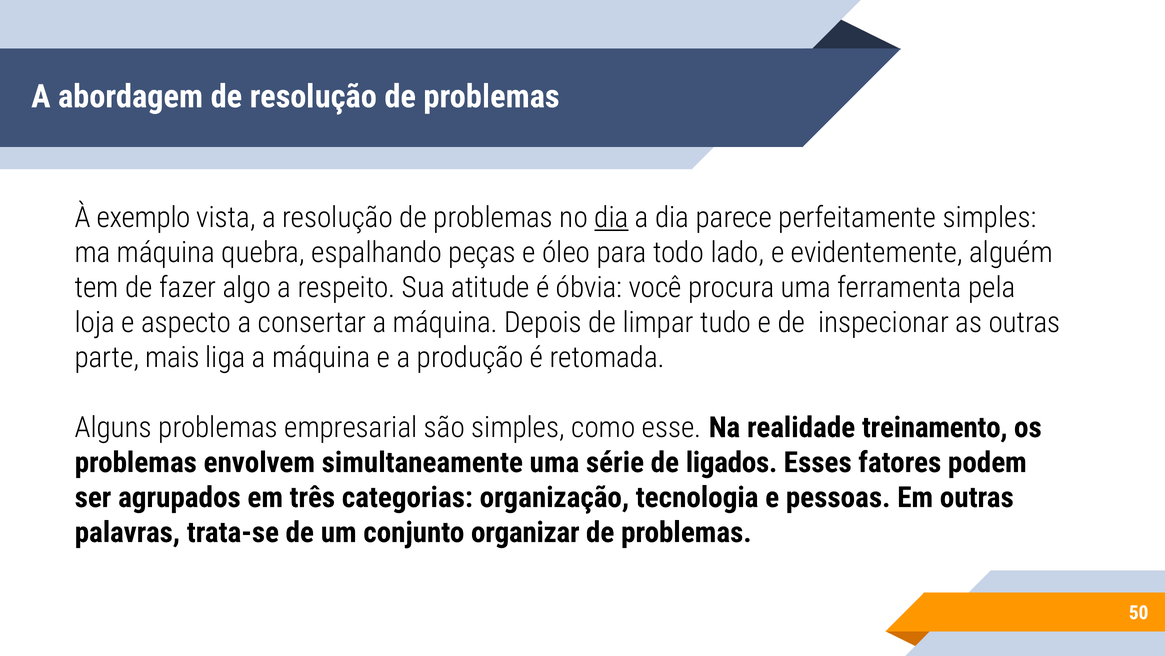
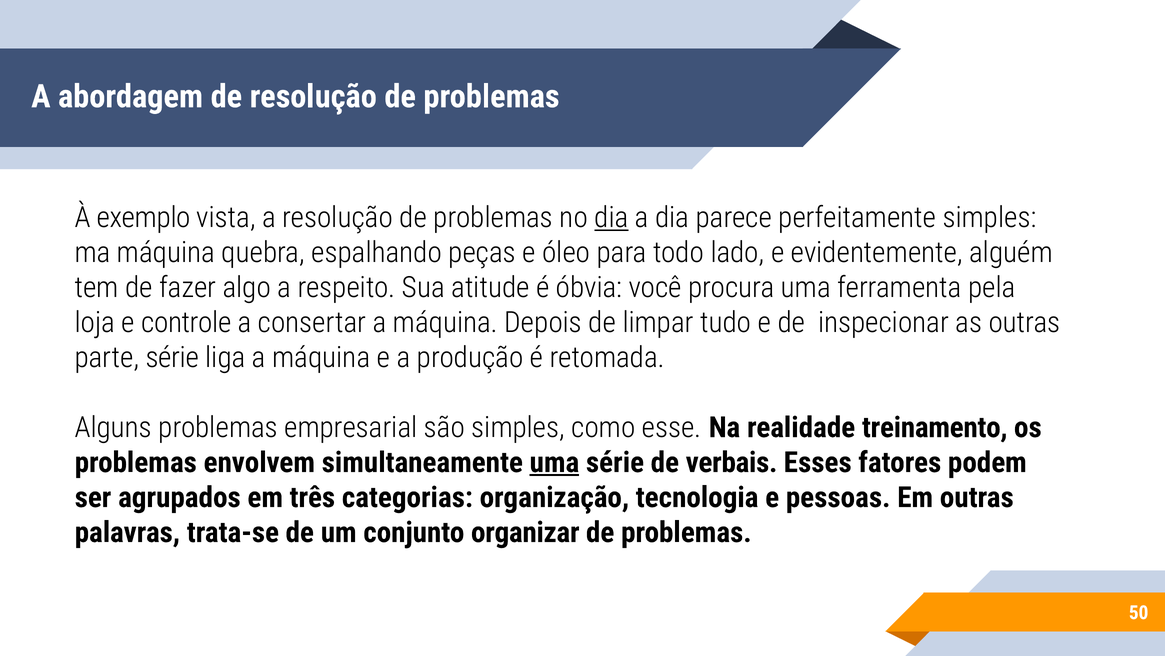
aspecto: aspecto -> controle
parte mais: mais -> série
uma at (554, 462) underline: none -> present
ligados: ligados -> verbais
